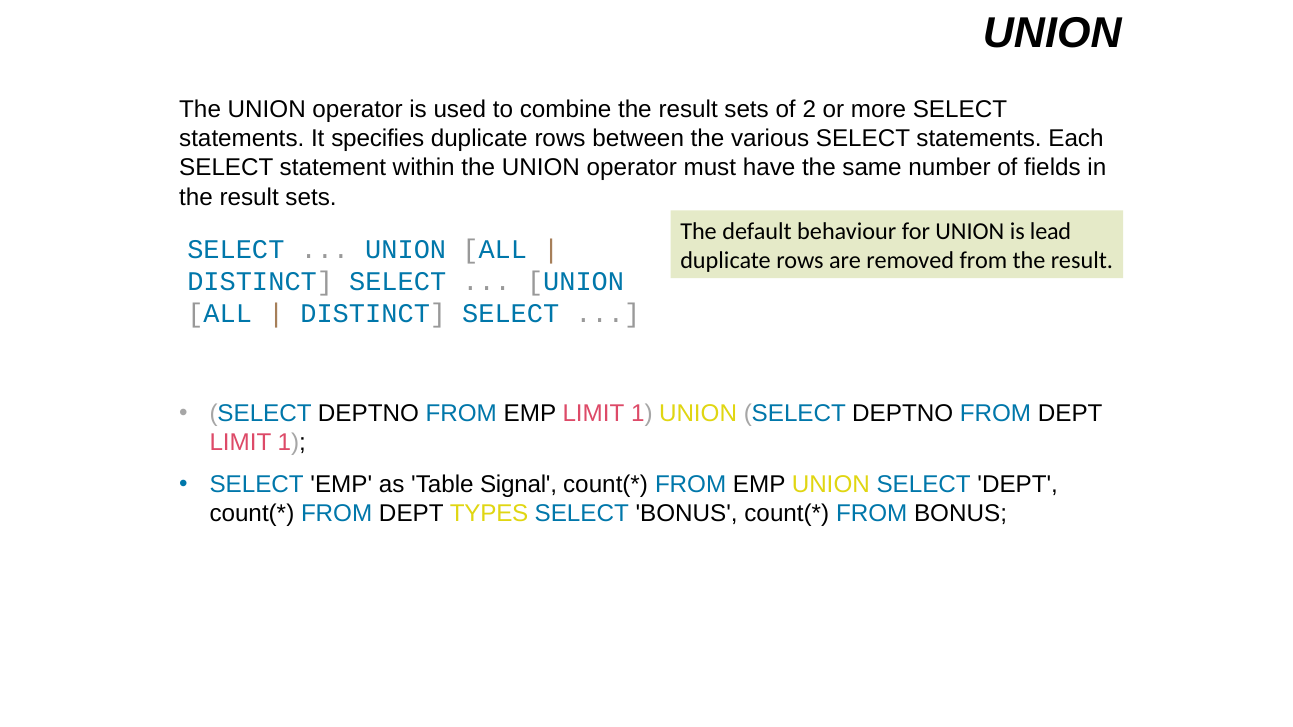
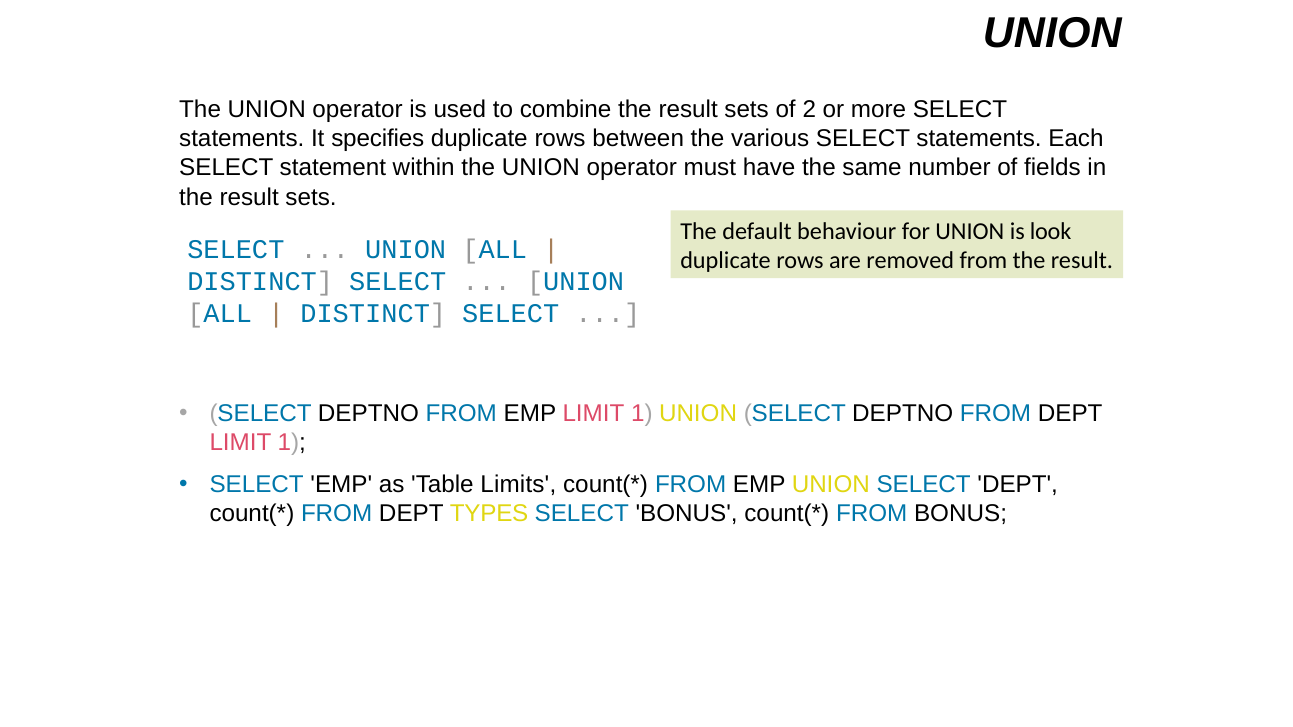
lead: lead -> look
Signal: Signal -> Limits
